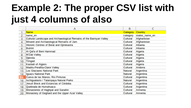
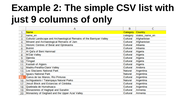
proper: proper -> simple
4: 4 -> 9
also: also -> only
